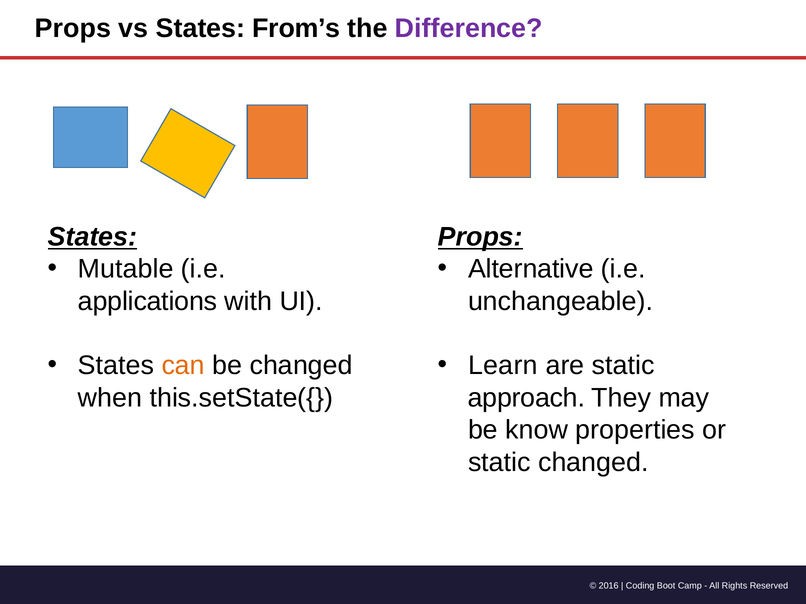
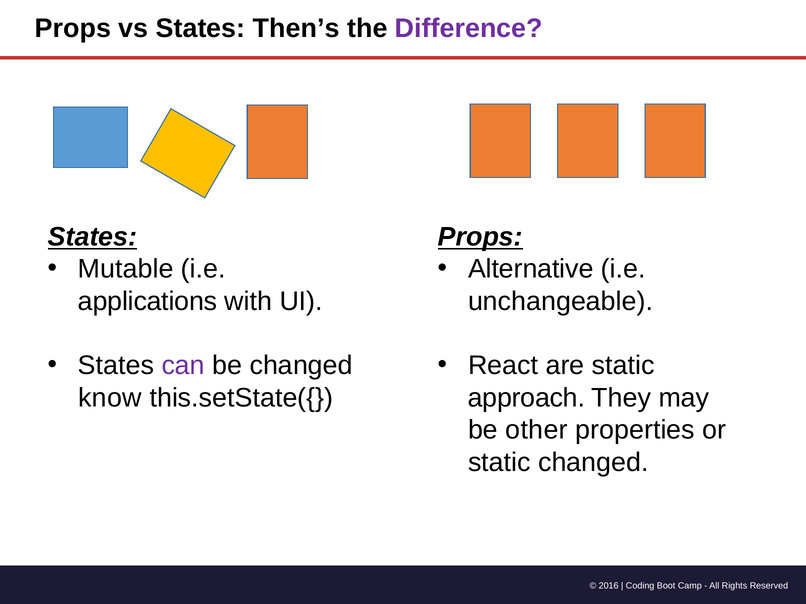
From’s: From’s -> Then’s
can colour: orange -> purple
Learn: Learn -> React
when: when -> know
know: know -> other
